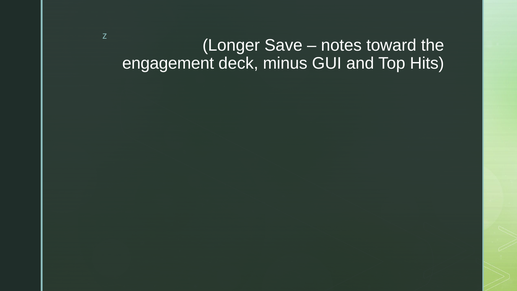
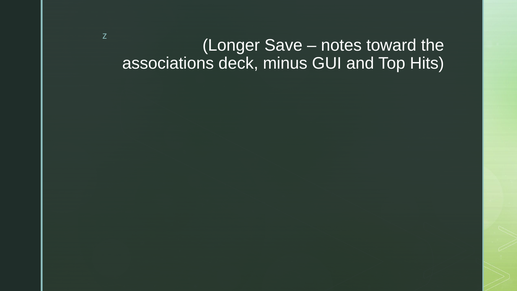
engagement: engagement -> associations
